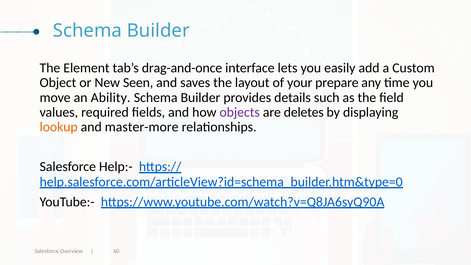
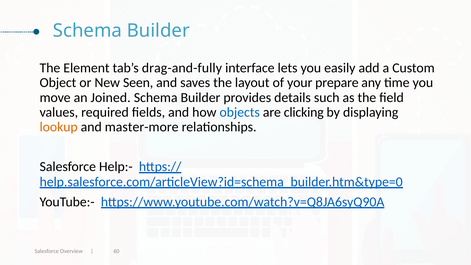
drag-and-once: drag-and-once -> drag-and-fully
Ability: Ability -> Joined
objects colour: purple -> blue
deletes: deletes -> clicking
